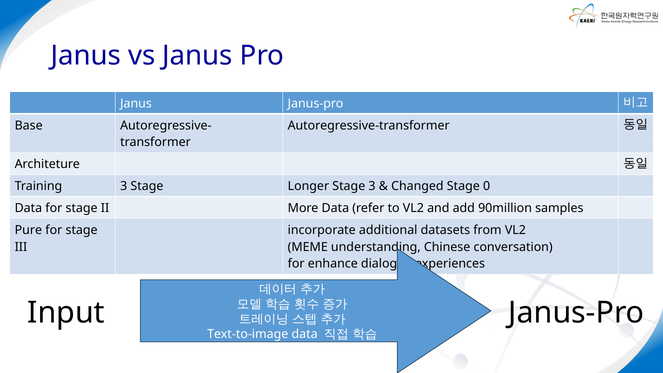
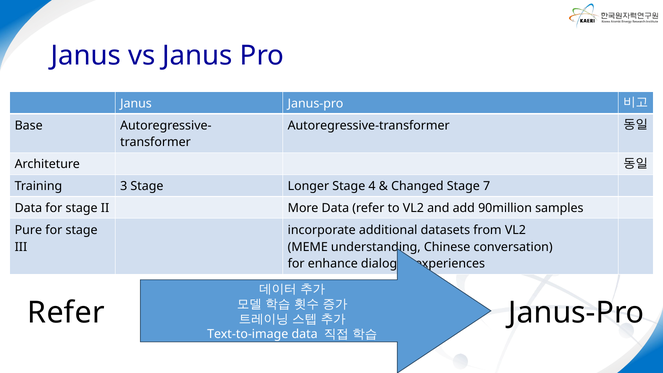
Stage 3: 3 -> 4
0: 0 -> 7
Input at (66, 313): Input -> Refer
